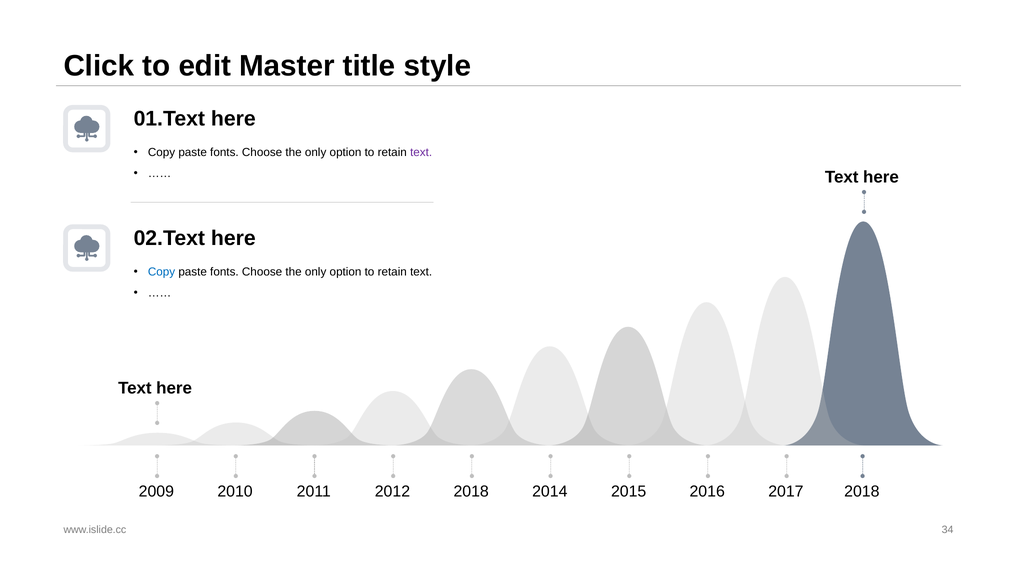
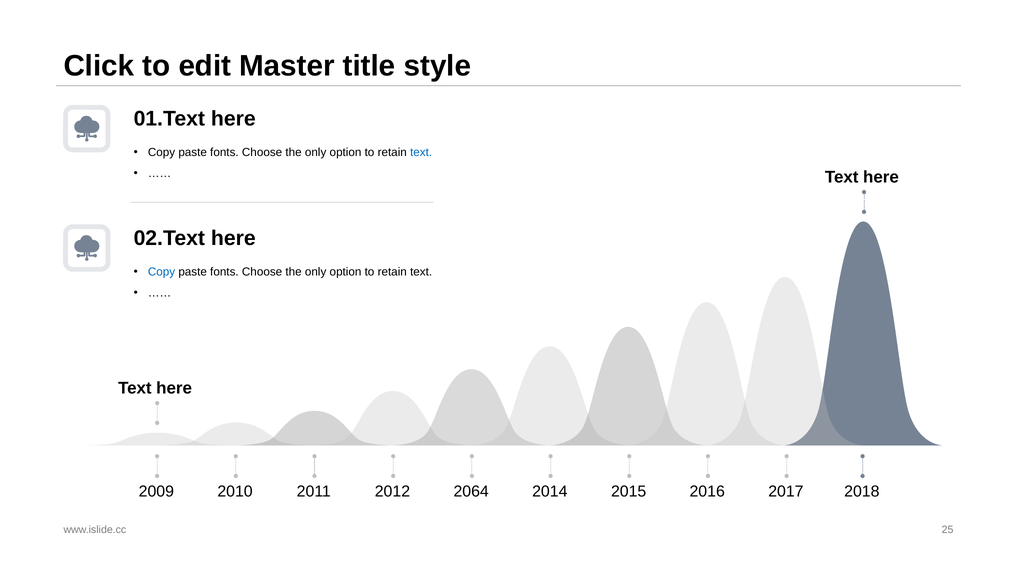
text at (421, 153) colour: purple -> blue
2012 2018: 2018 -> 2064
34: 34 -> 25
